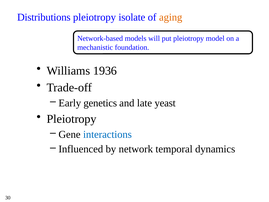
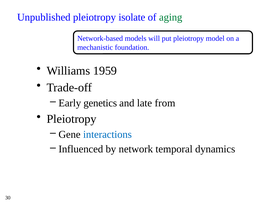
Distributions: Distributions -> Unpublished
aging colour: orange -> green
1936: 1936 -> 1959
yeast: yeast -> from
